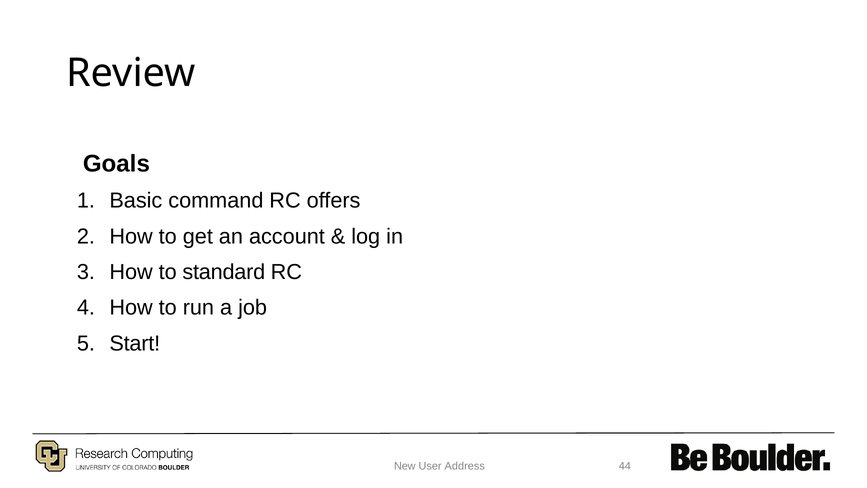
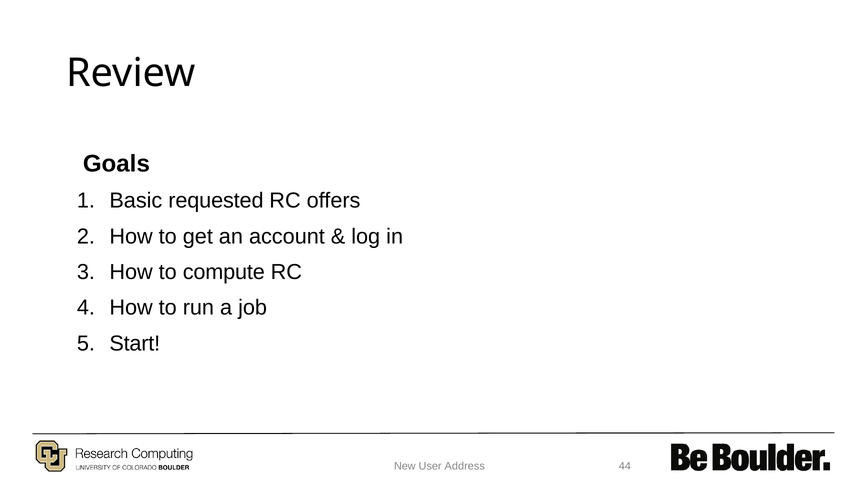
command: command -> requested
standard: standard -> compute
